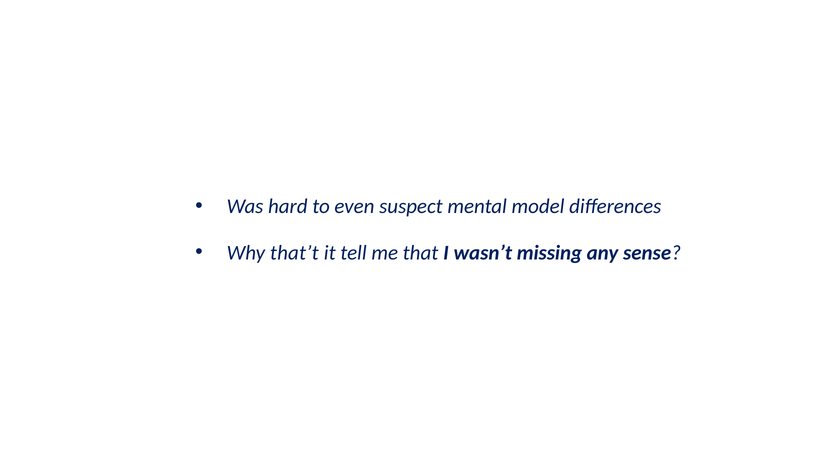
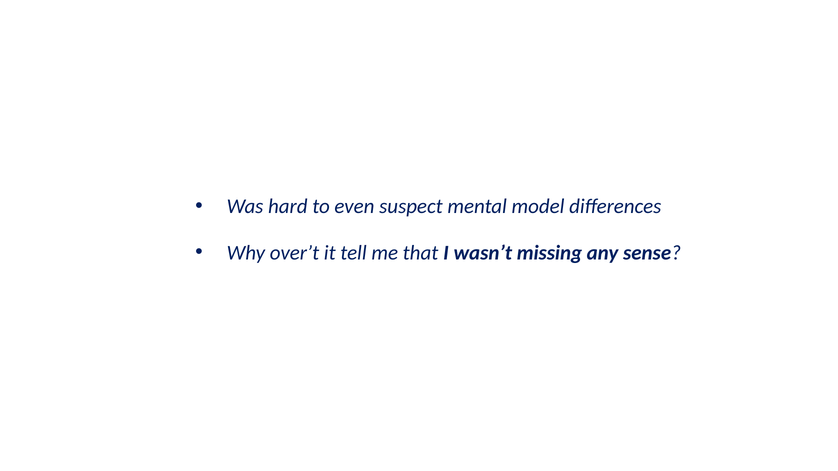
that’t: that’t -> over’t
